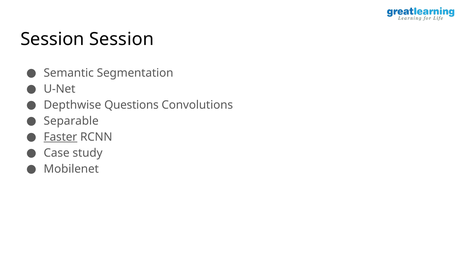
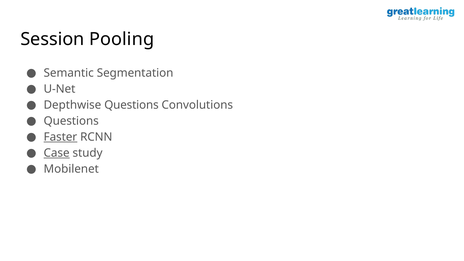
Session Session: Session -> Pooling
Separable at (71, 121): Separable -> Questions
Case underline: none -> present
